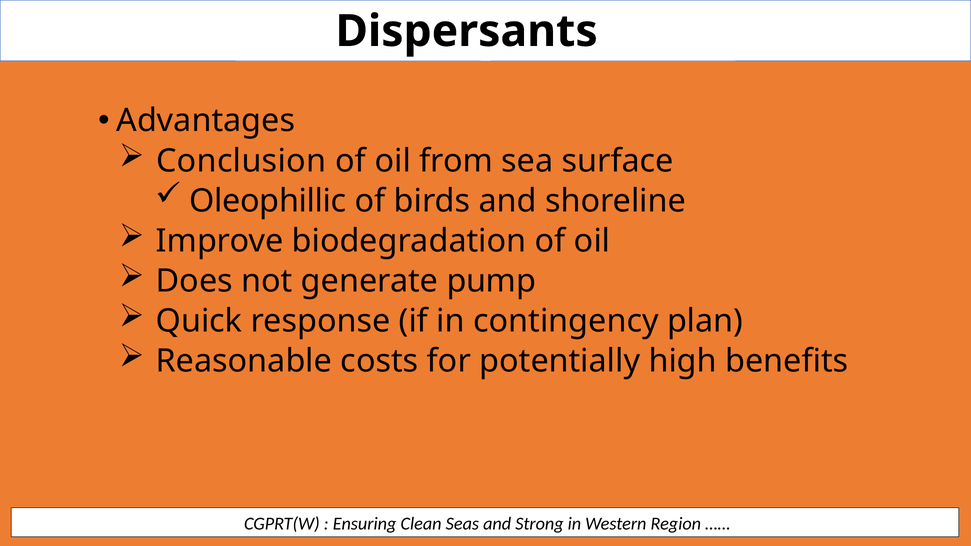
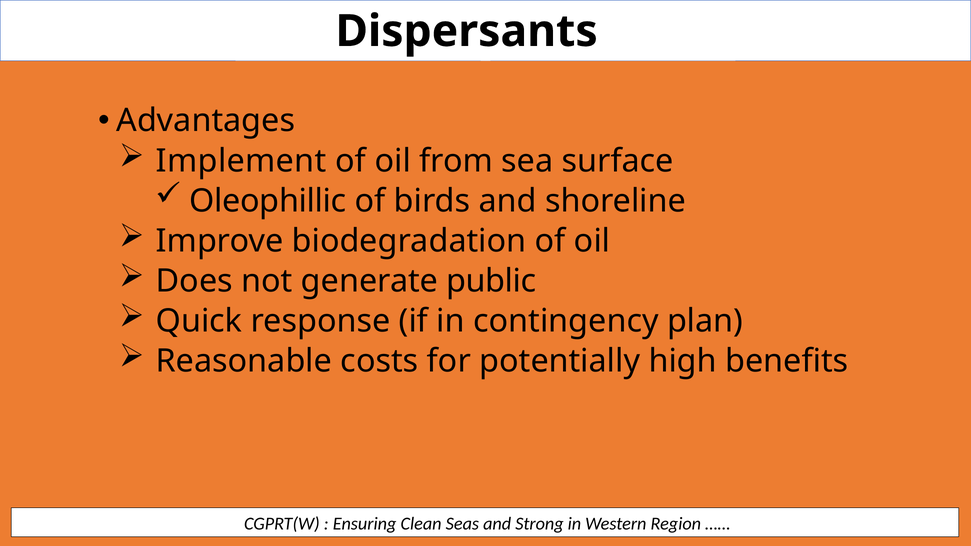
Conclusion: Conclusion -> Implement
pump: pump -> public
